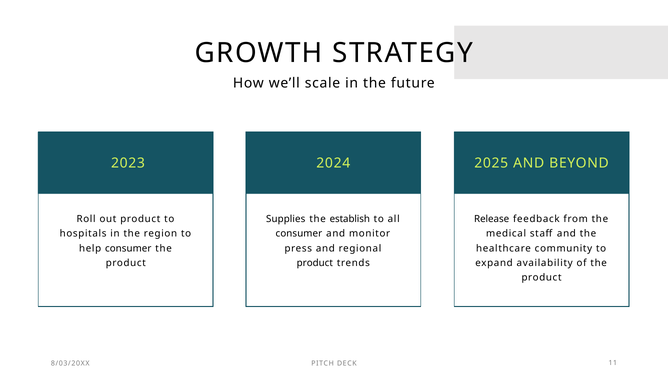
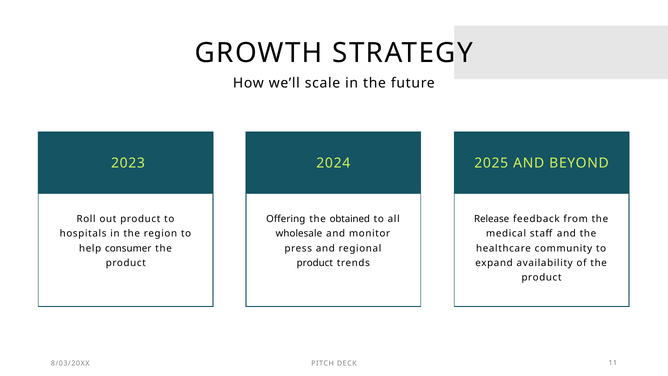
Supplies: Supplies -> Offering
establish: establish -> obtained
consumer at (299, 234): consumer -> wholesale
